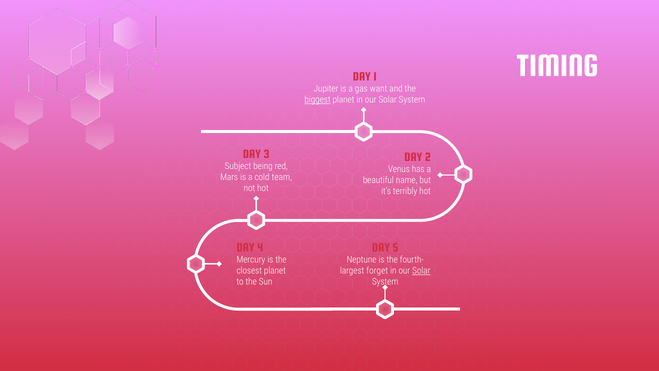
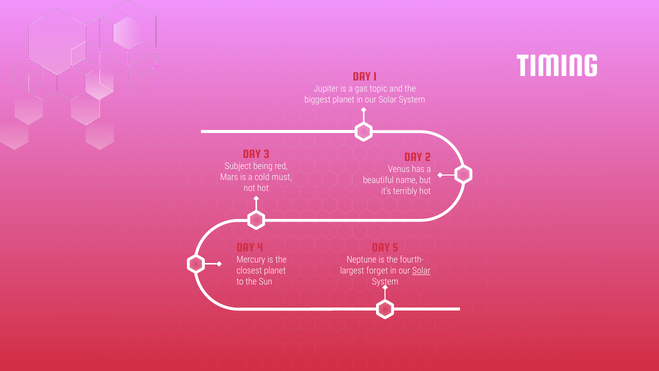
want: want -> topic
biggest underline: present -> none
team: team -> must
